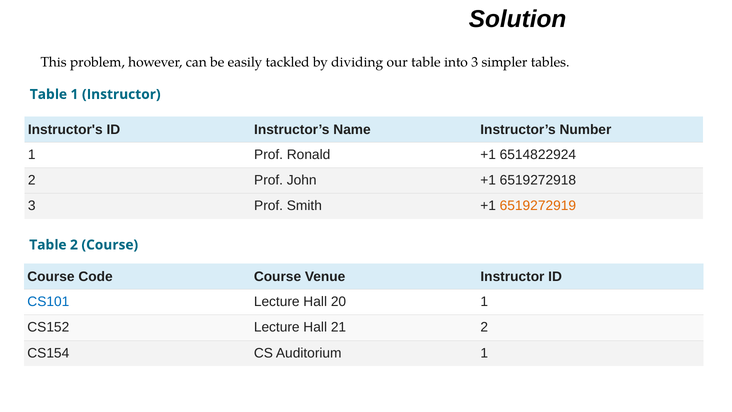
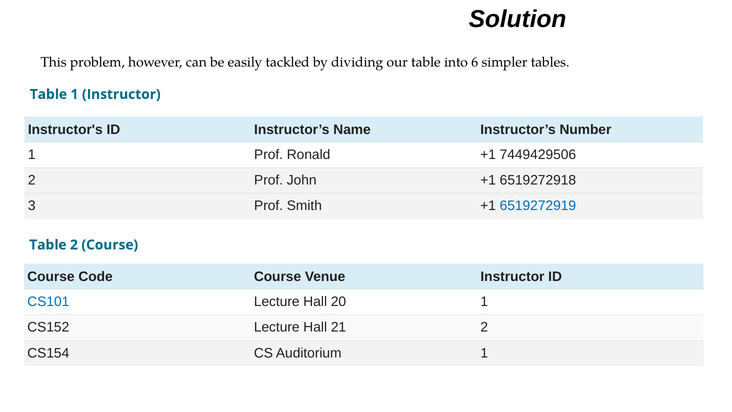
into 3: 3 -> 6
6514822924: 6514822924 -> 7449429506
6519272919 colour: orange -> blue
